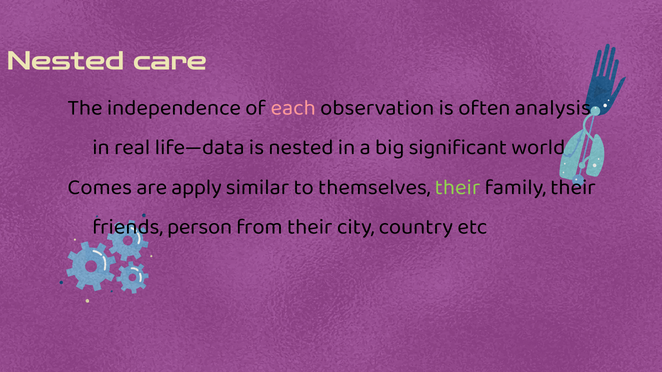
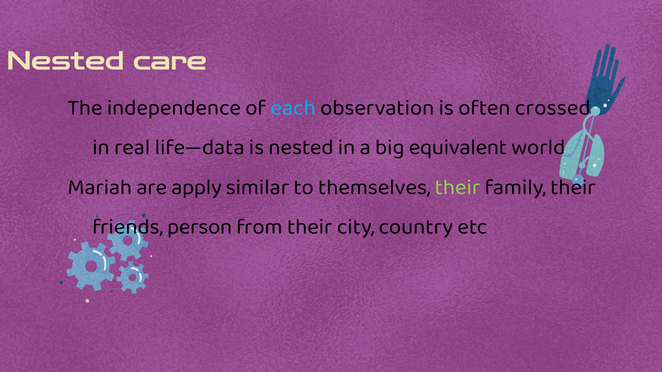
each colour: pink -> light blue
analysis: analysis -> crossed
significant: significant -> equivalent
Comes: Comes -> Mariah
